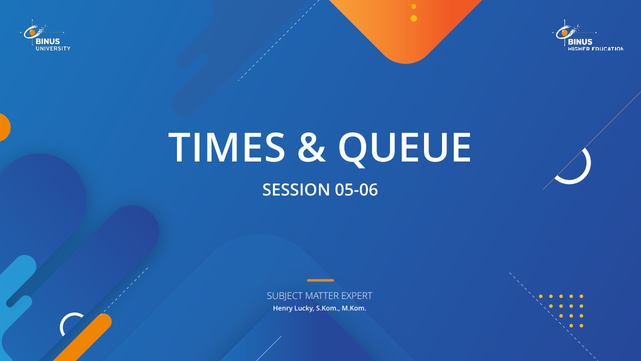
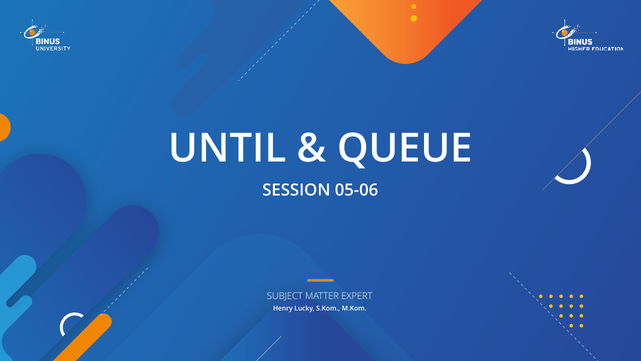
TIMES: TIMES -> UNTIL
